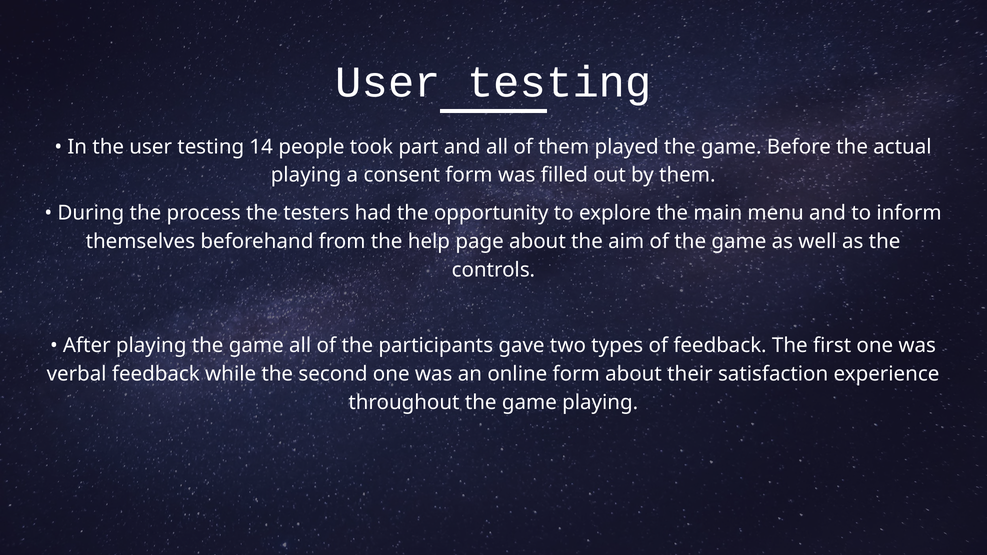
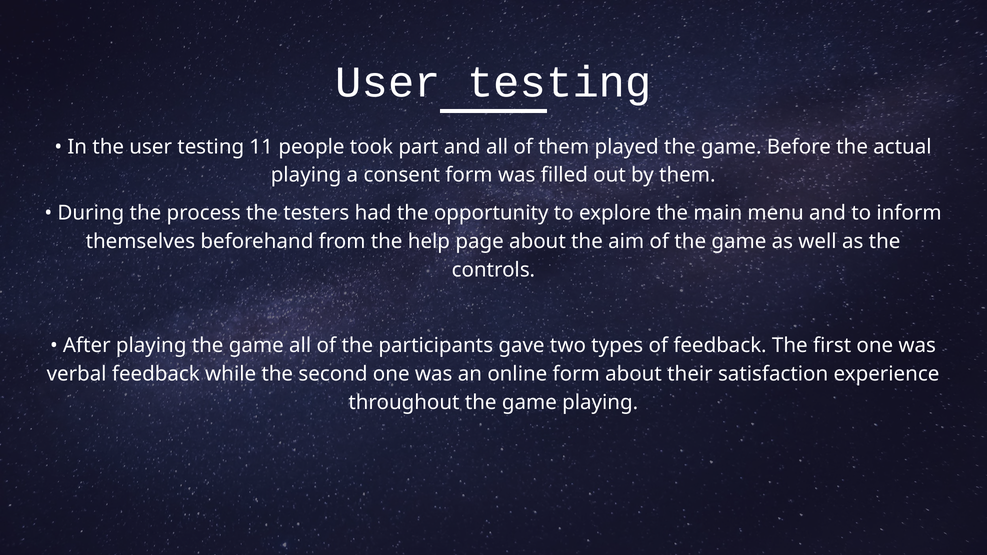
14: 14 -> 11
